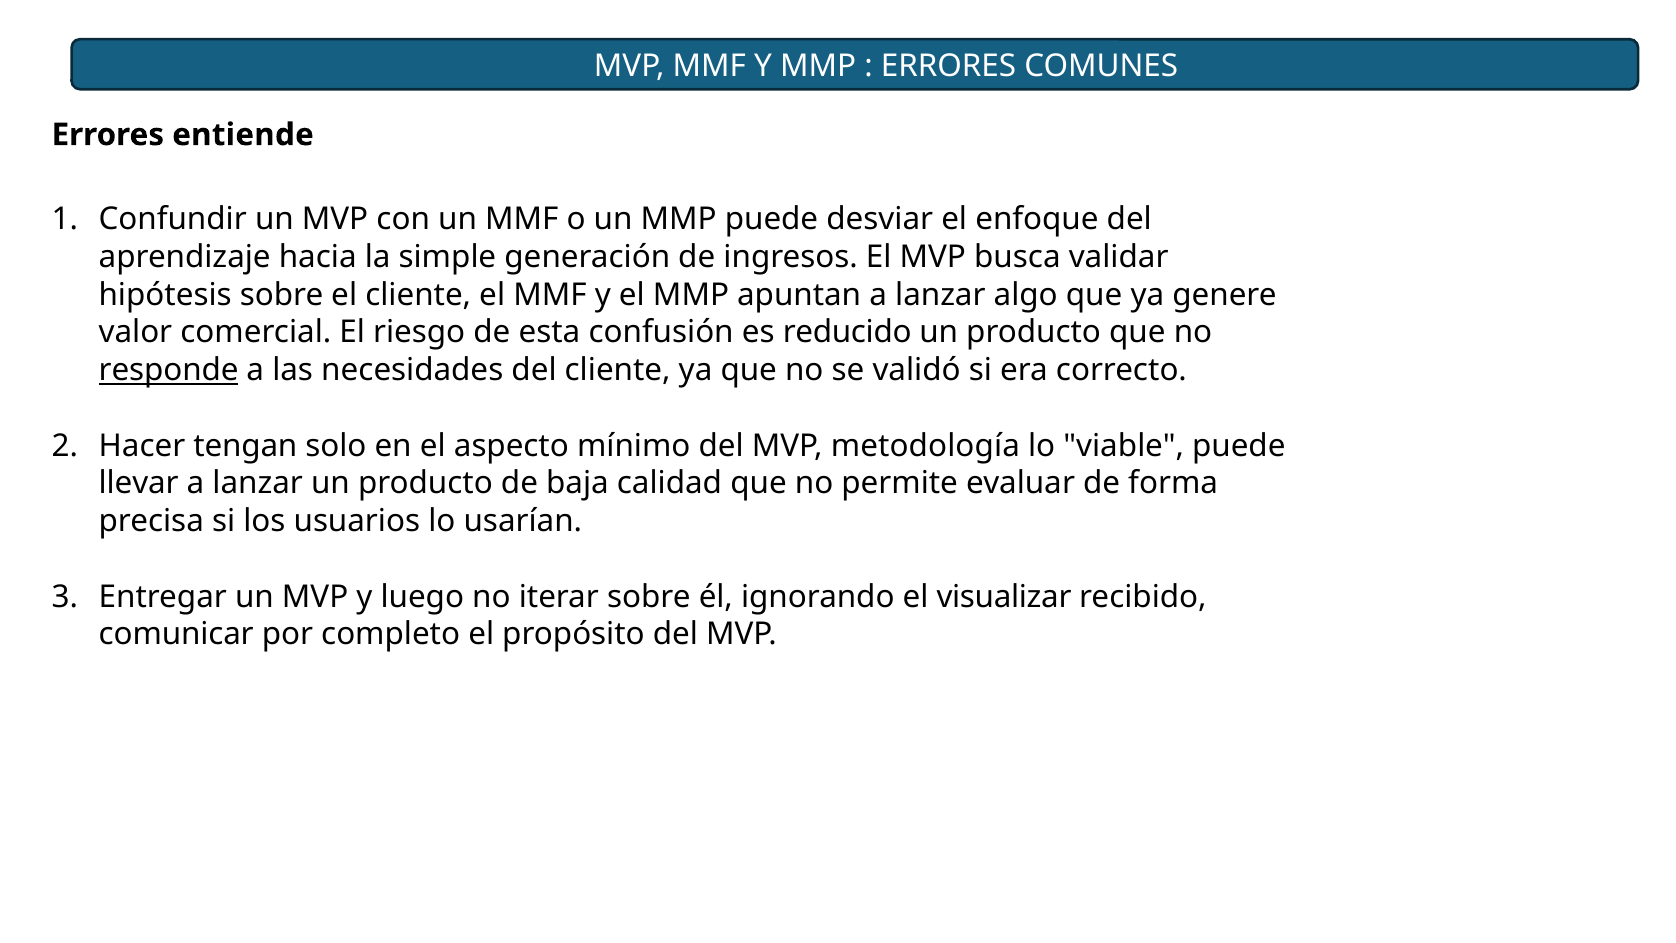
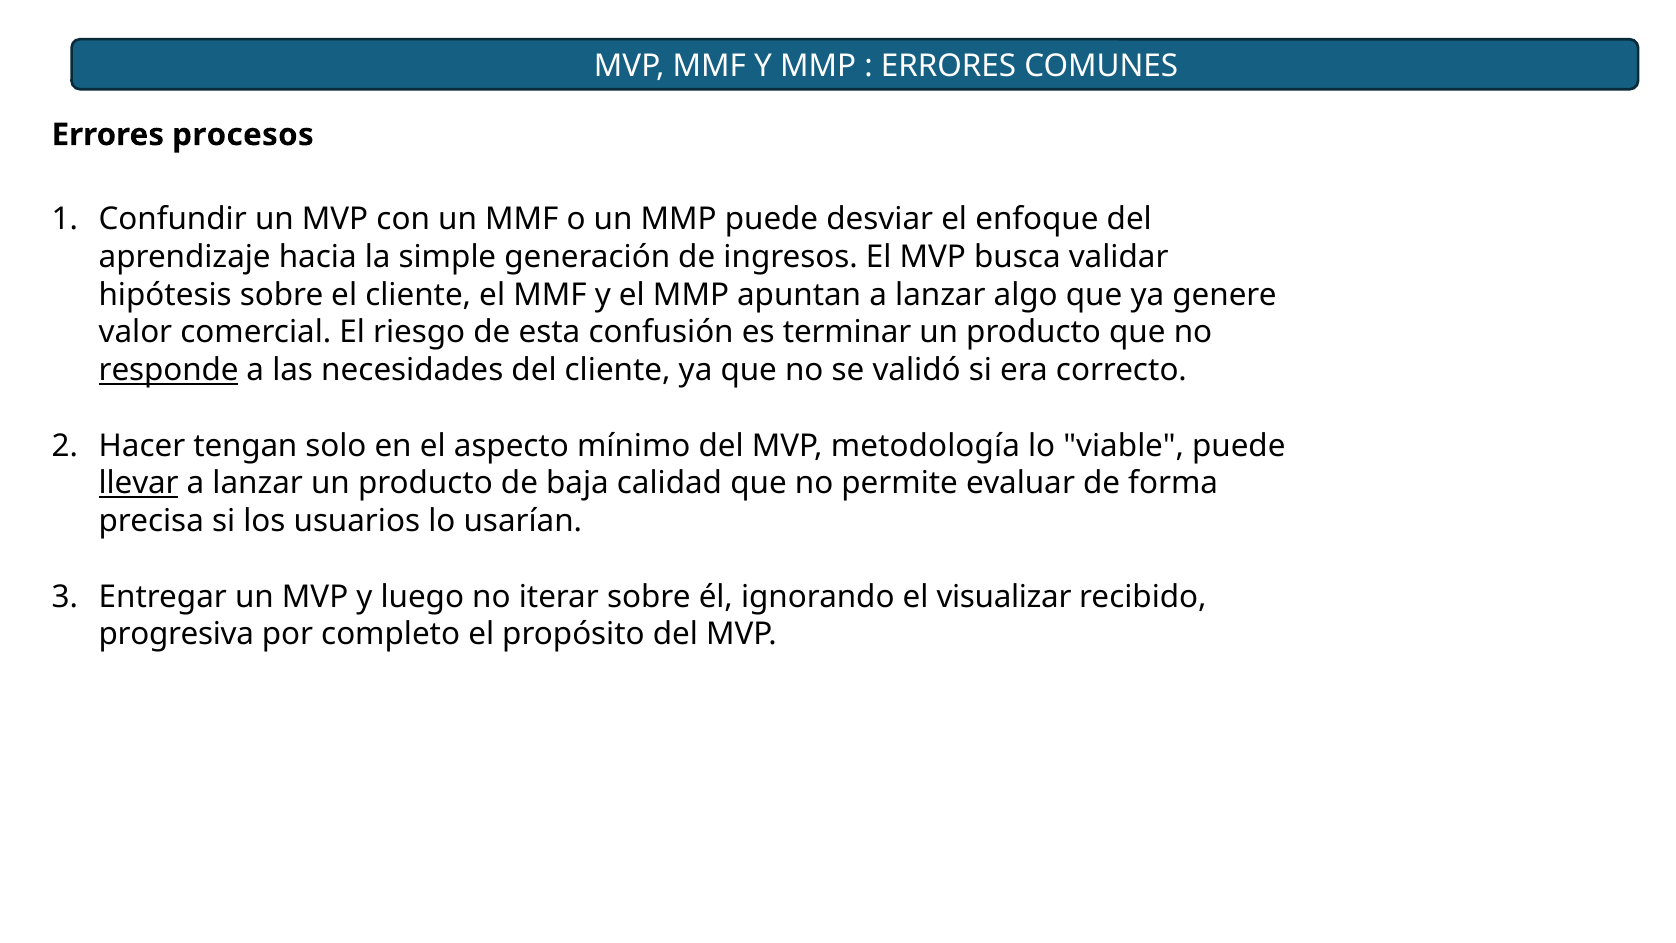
entiende: entiende -> procesos
reducido: reducido -> terminar
llevar underline: none -> present
comunicar: comunicar -> progresiva
